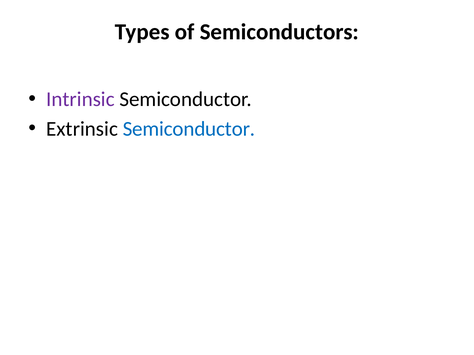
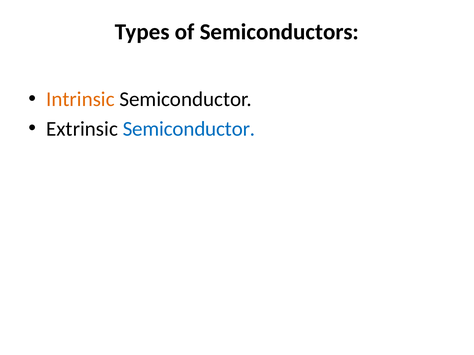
Intrinsic colour: purple -> orange
